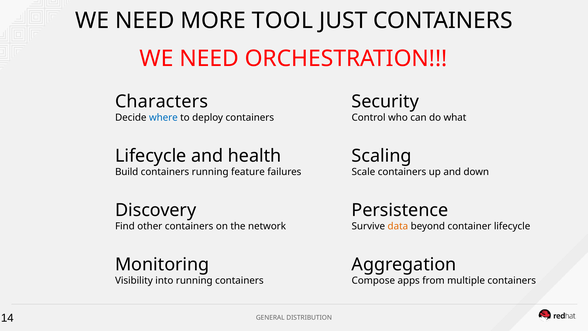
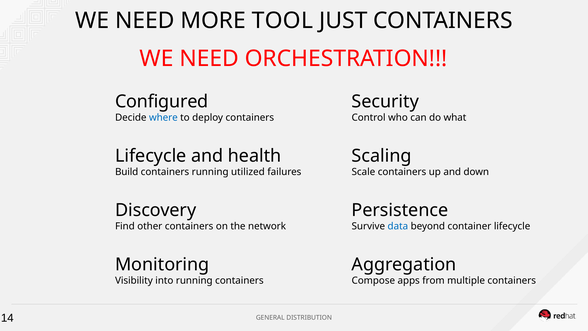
Characters: Characters -> Configured
feature: feature -> utilized
data colour: orange -> blue
